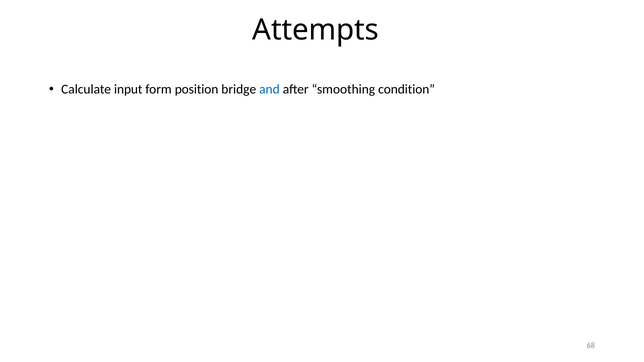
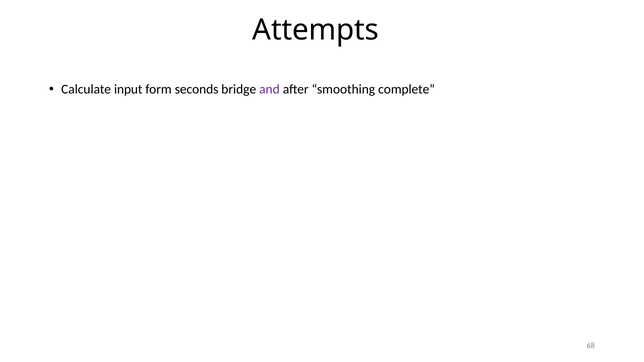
position: position -> seconds
and colour: blue -> purple
condition: condition -> complete
